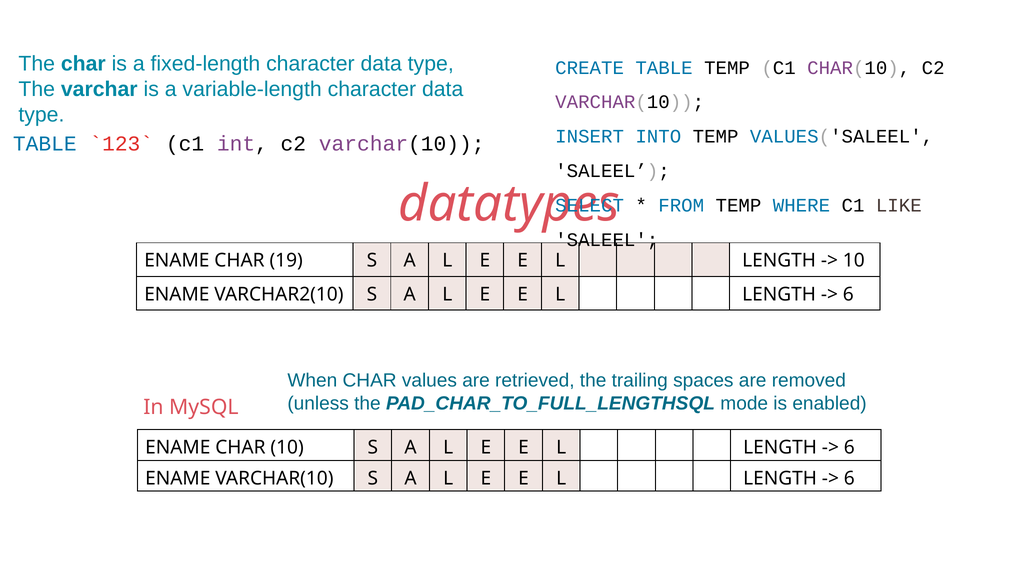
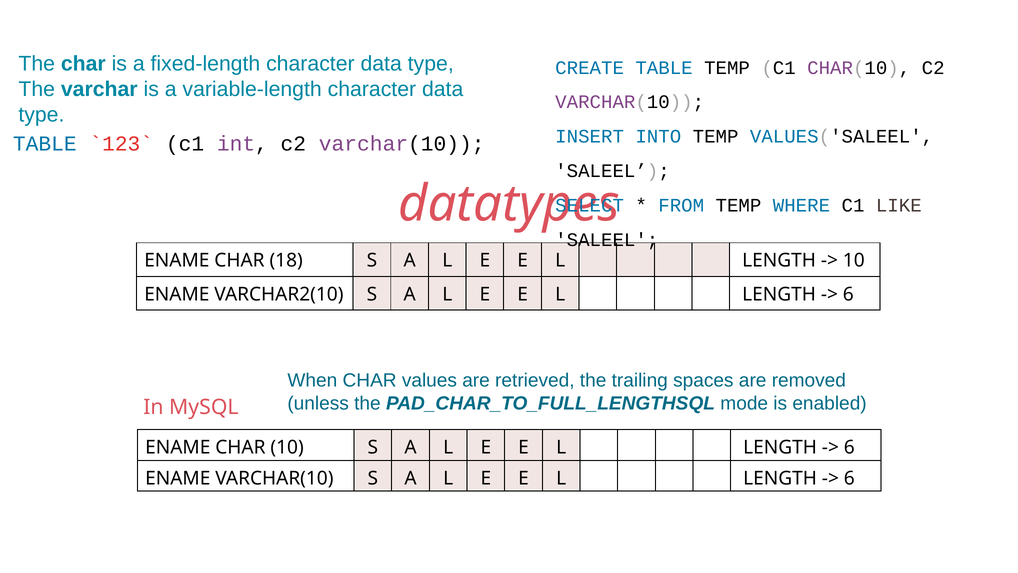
19: 19 -> 18
